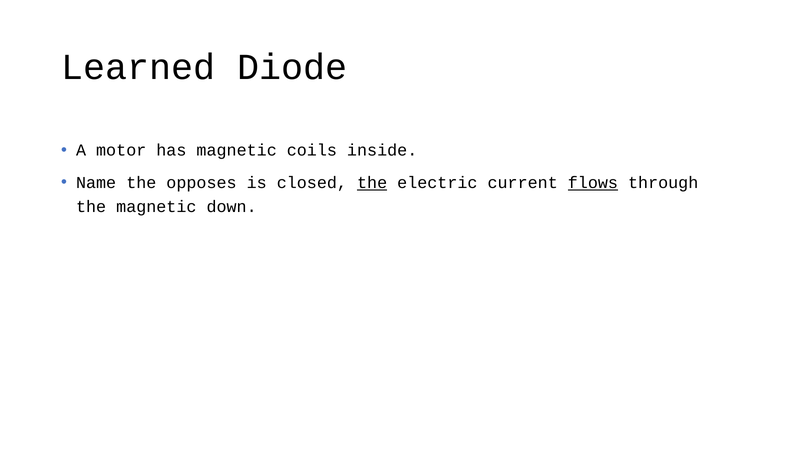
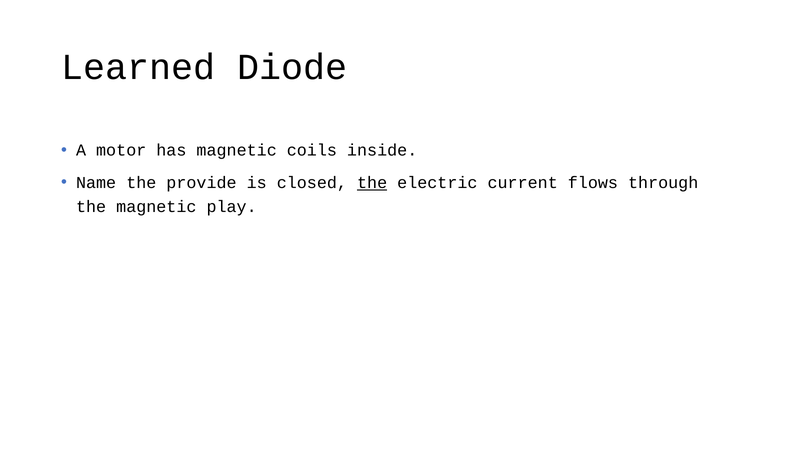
opposes: opposes -> provide
flows underline: present -> none
down: down -> play
